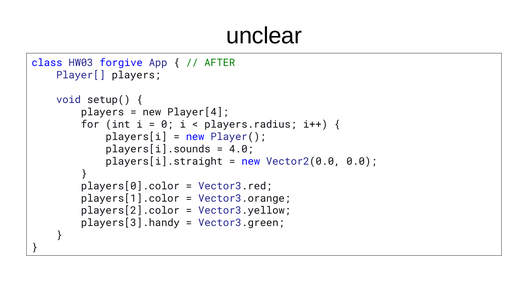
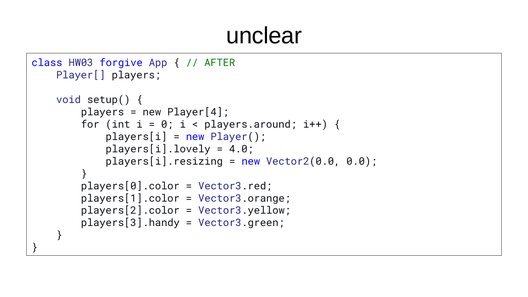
players.radius: players.radius -> players.around
players[i].sounds: players[i].sounds -> players[i].lovely
players[i].straight: players[i].straight -> players[i].resizing
